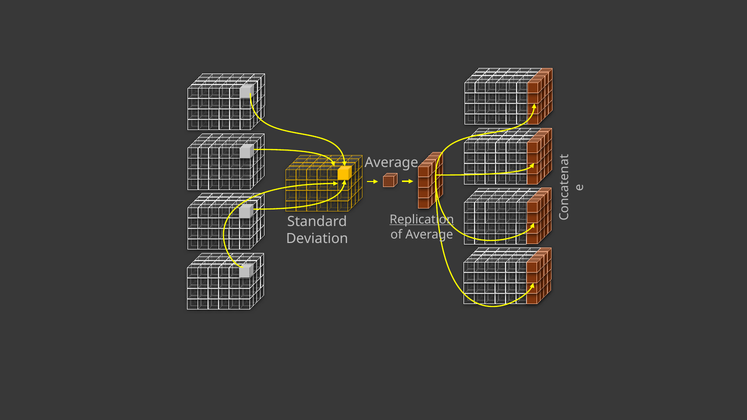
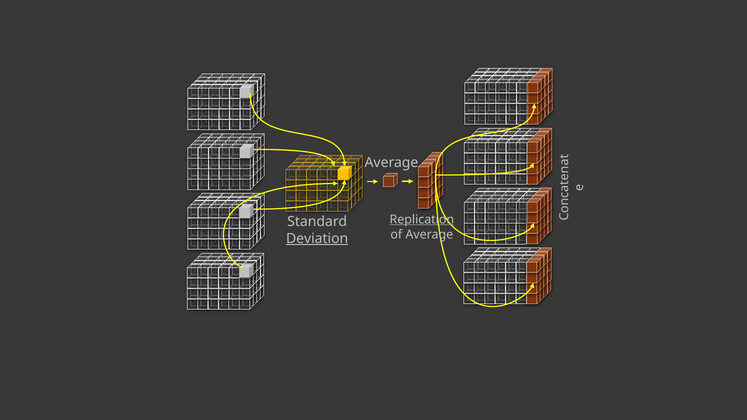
Deviation underline: none -> present
